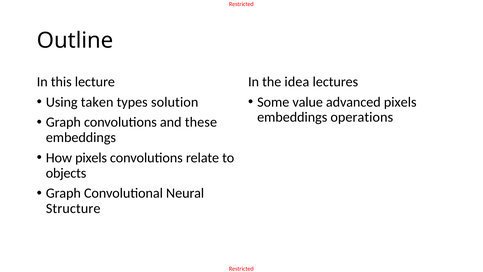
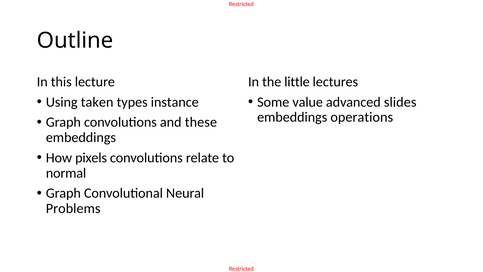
idea: idea -> little
solution: solution -> instance
advanced pixels: pixels -> slides
objects: objects -> normal
Structure: Structure -> Problems
